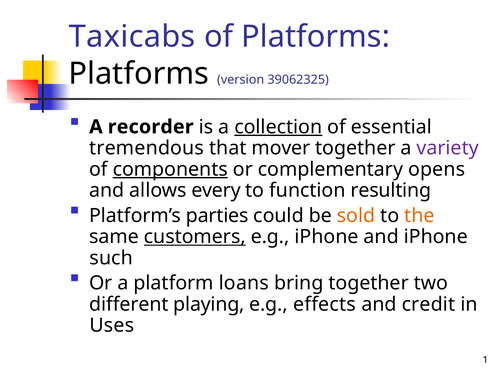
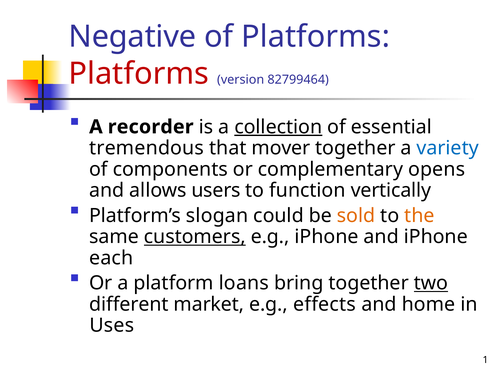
Taxicabs: Taxicabs -> Negative
Platforms at (139, 74) colour: black -> red
39062325: 39062325 -> 82799464
variety colour: purple -> blue
components underline: present -> none
every: every -> users
resulting: resulting -> vertically
parties: parties -> slogan
such: such -> each
two underline: none -> present
playing: playing -> market
credit: credit -> home
